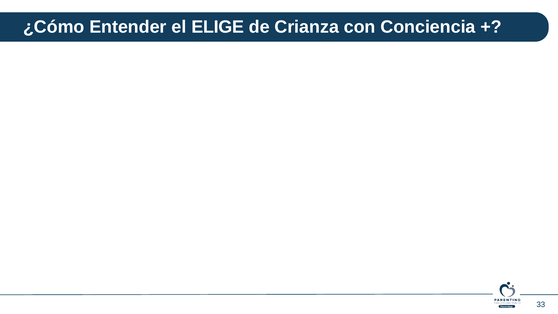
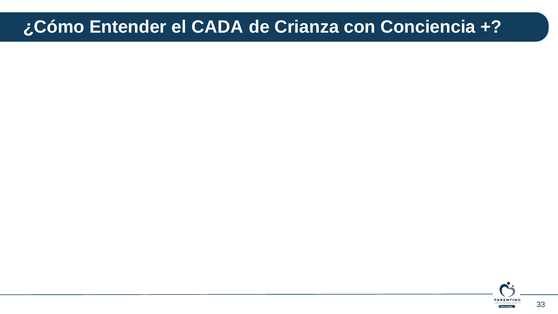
ELIGE: ELIGE -> CADA
